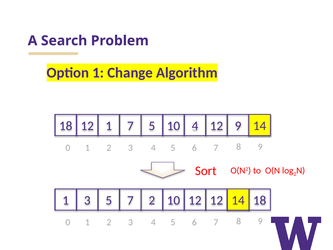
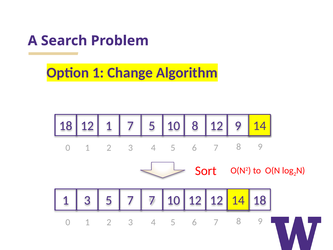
10 4: 4 -> 8
7 2: 2 -> 7
